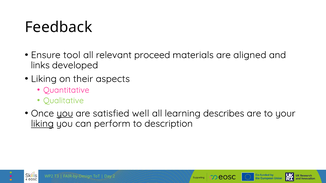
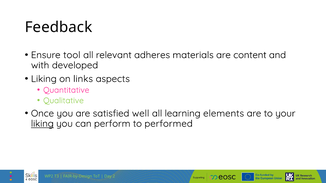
proceed: proceed -> adheres
aligned: aligned -> content
links: links -> with
their: their -> links
you at (65, 114) underline: present -> none
describes: describes -> elements
description: description -> performed
